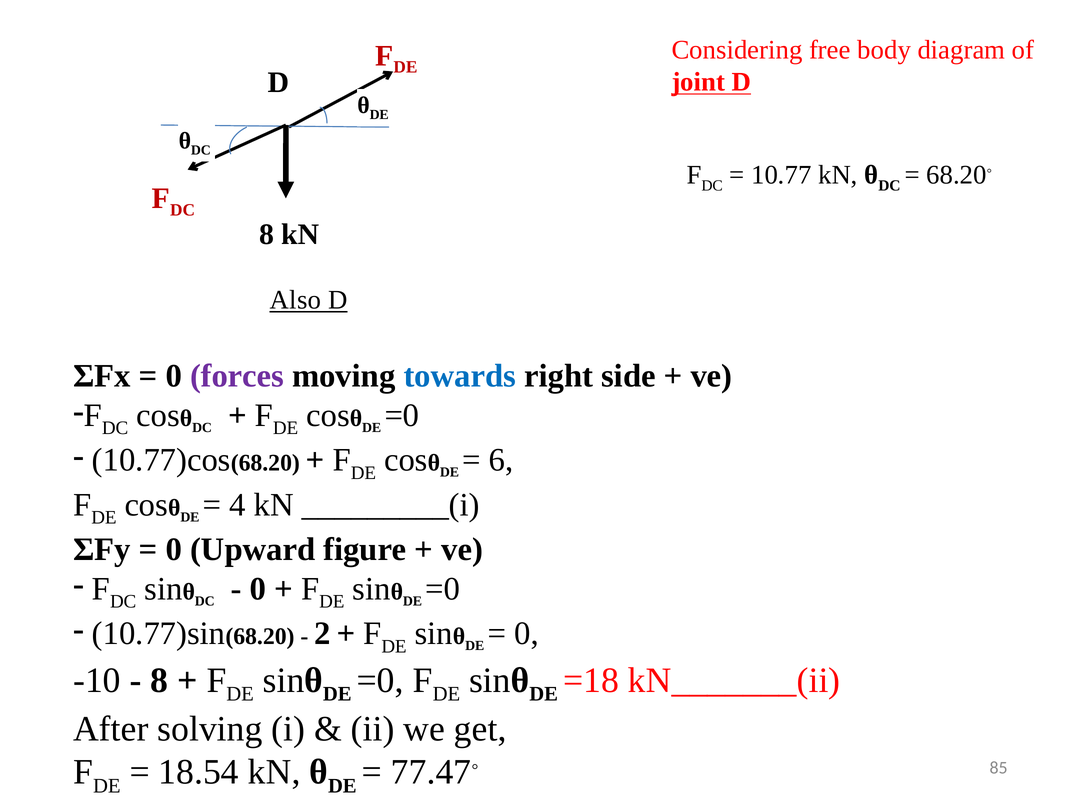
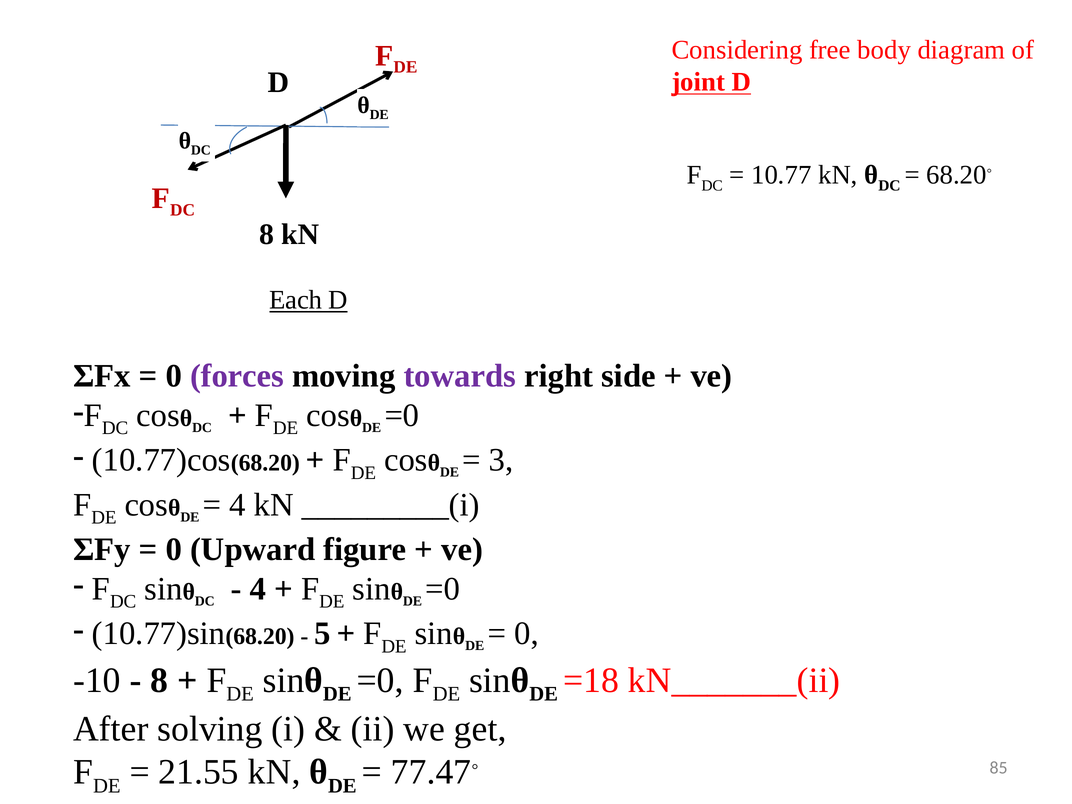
Also: Also -> Each
towards colour: blue -> purple
6: 6 -> 3
0 at (258, 589): 0 -> 4
2: 2 -> 5
18.54: 18.54 -> 21.55
